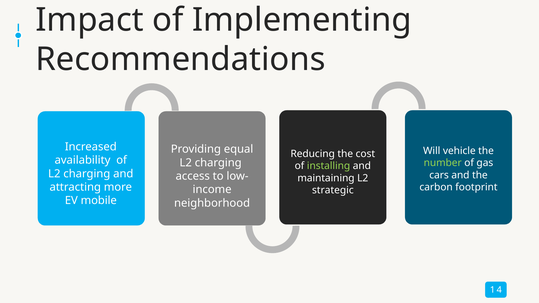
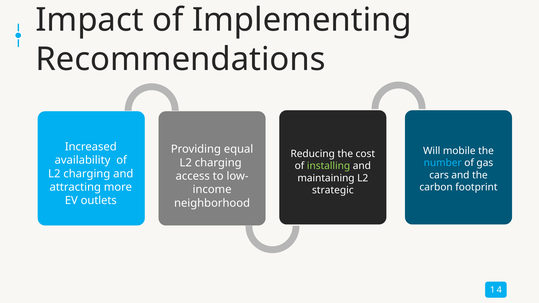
vehicle: vehicle -> mobile
number colour: light green -> light blue
mobile: mobile -> outlets
